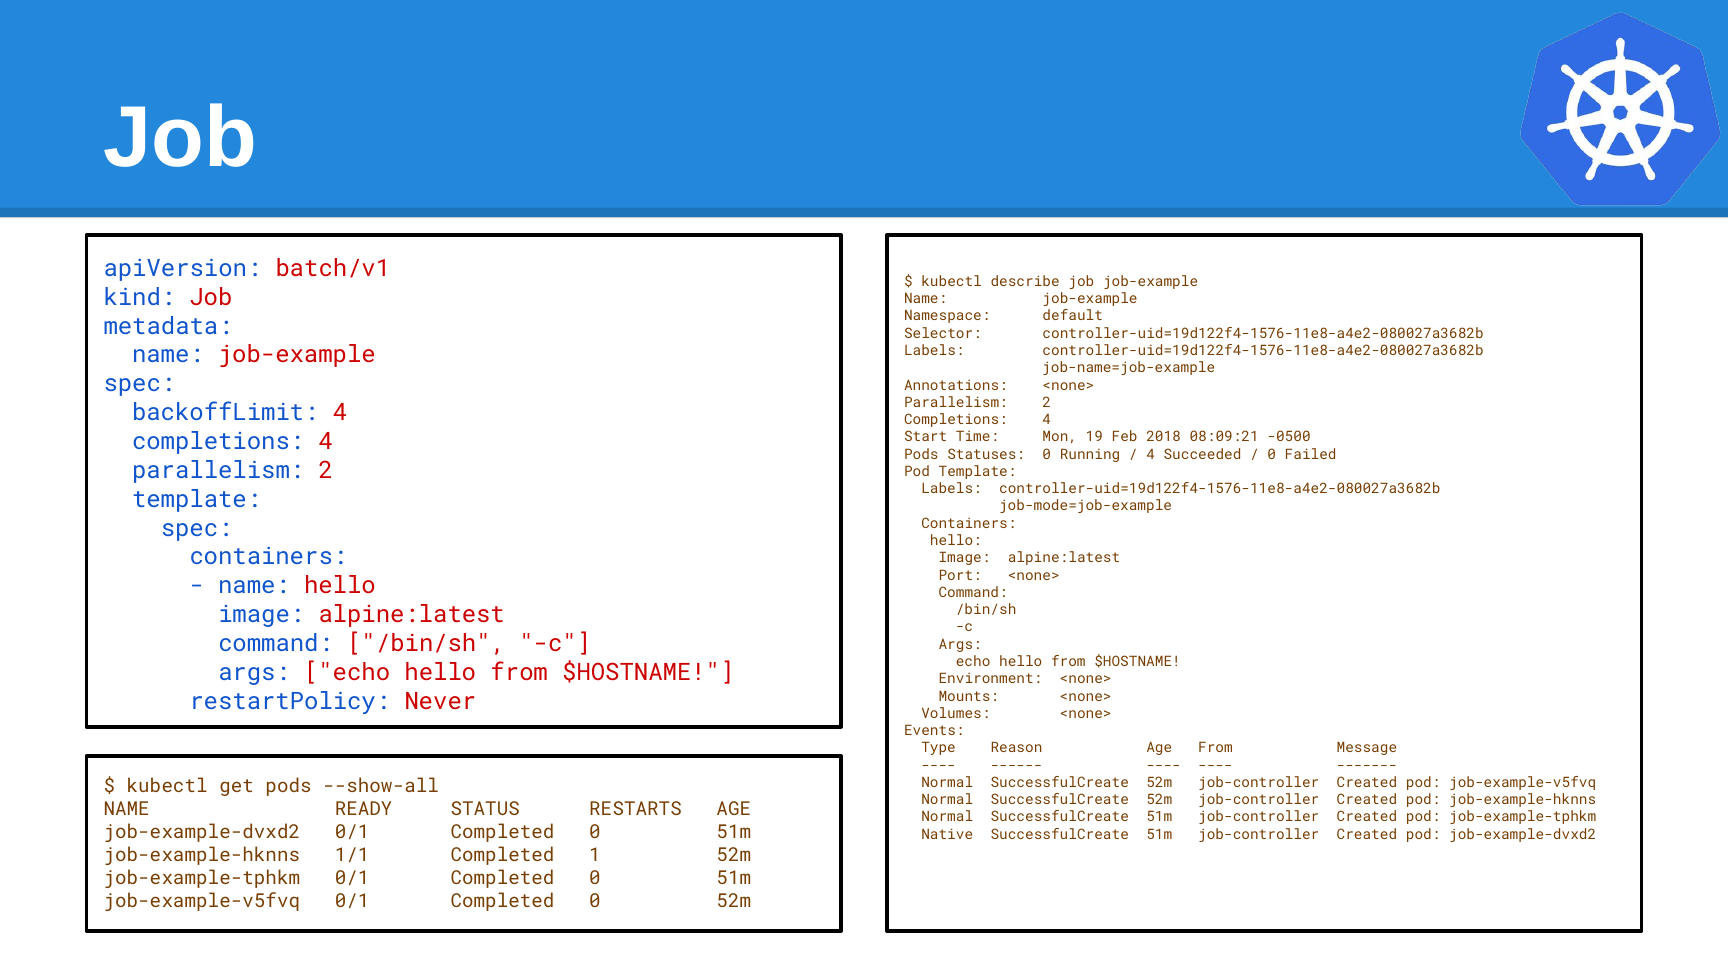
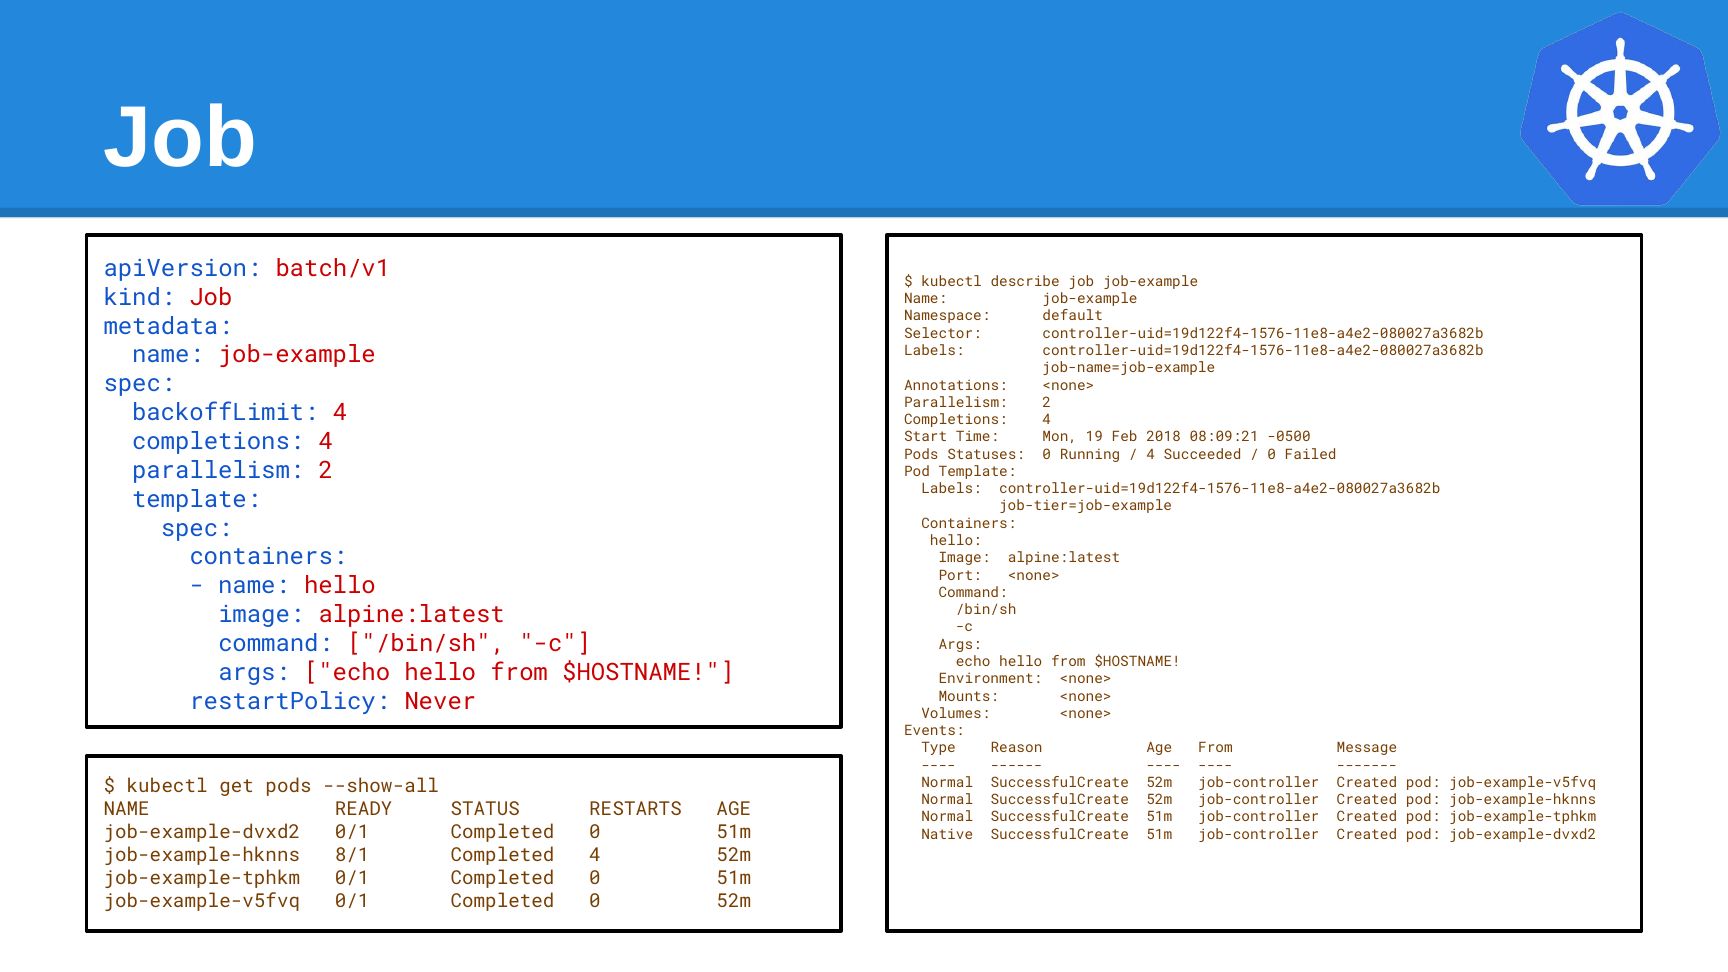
job-mode=job-example: job-mode=job-example -> job-tier=job-example
1/1: 1/1 -> 8/1
Completed 1: 1 -> 4
